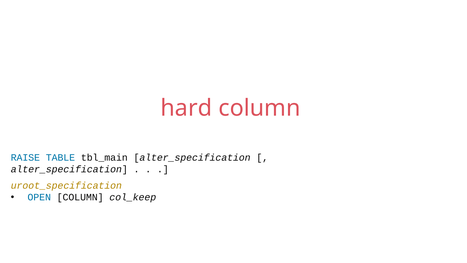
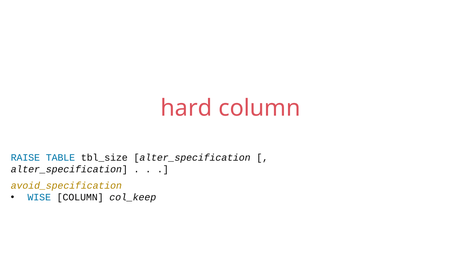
tbl_main: tbl_main -> tbl_size
uroot_specification: uroot_specification -> avoid_specification
OPEN: OPEN -> WISE
